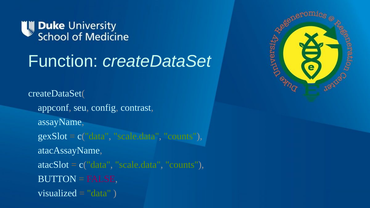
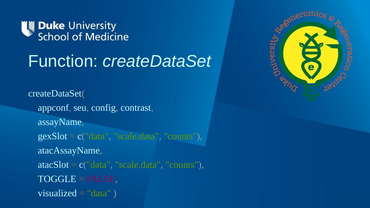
BUTTON: BUTTON -> TOGGLE
